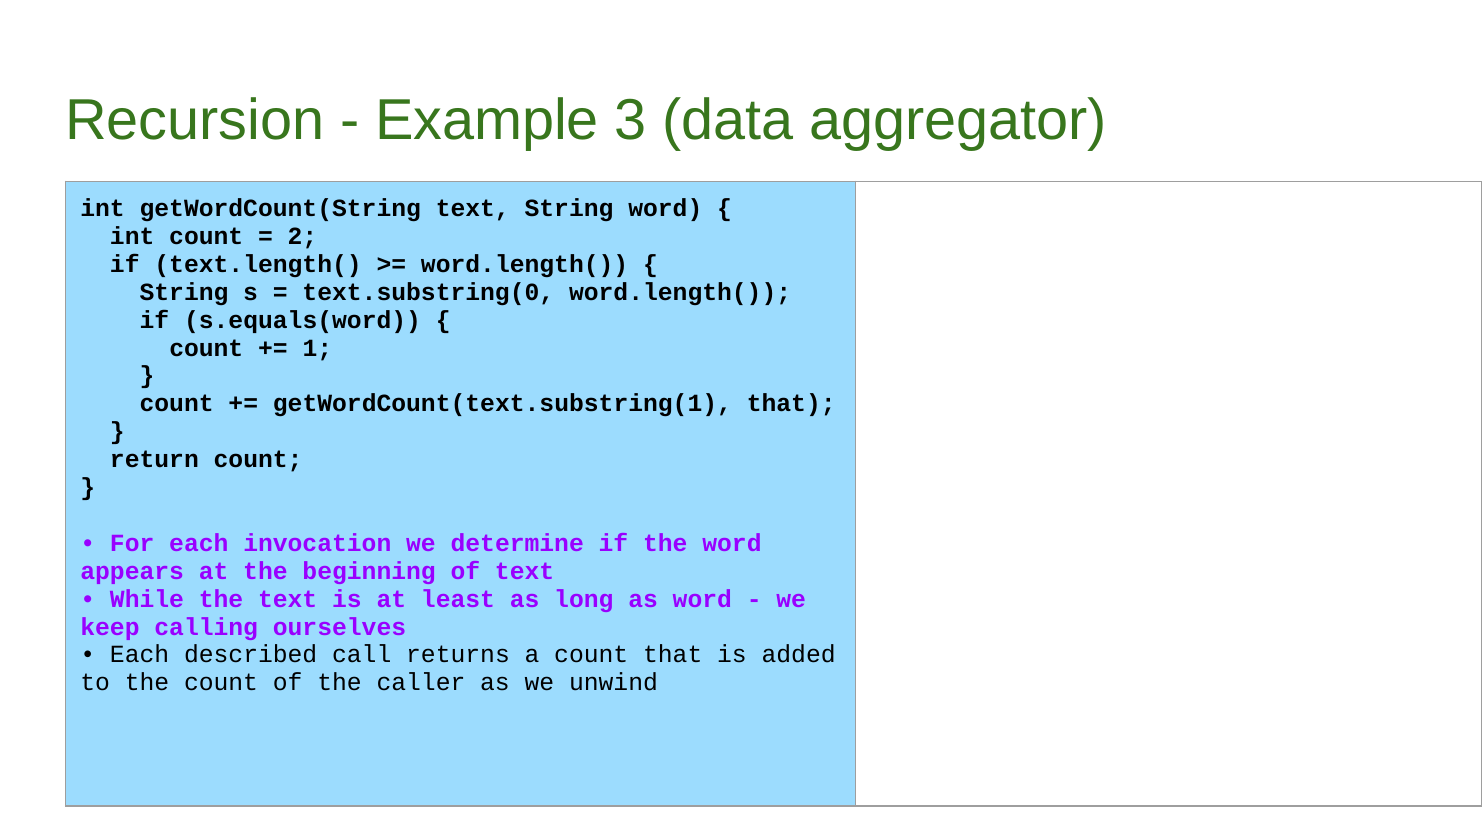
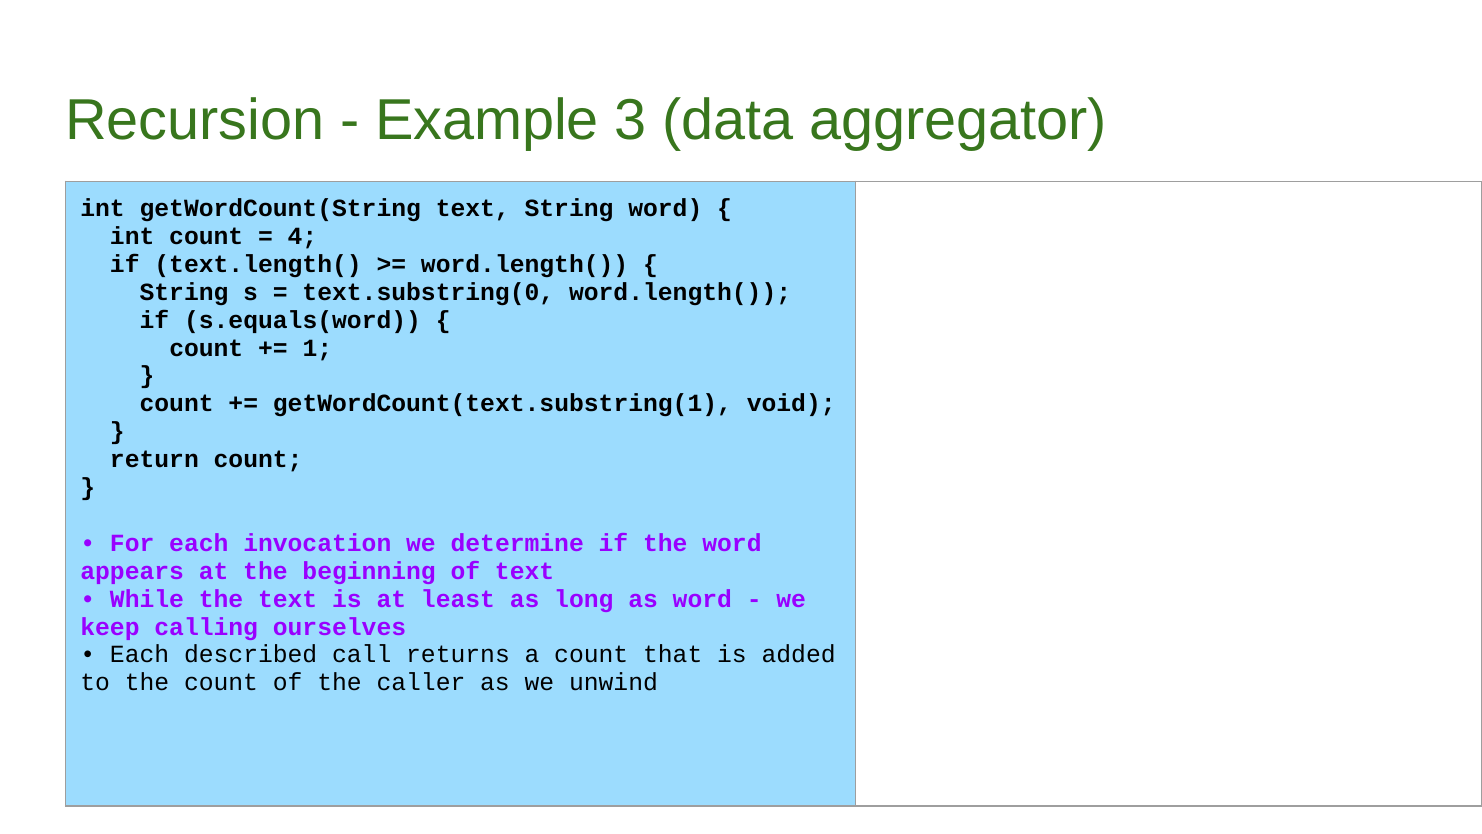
2: 2 -> 4
getWordCount(text.substring(1 that: that -> void
